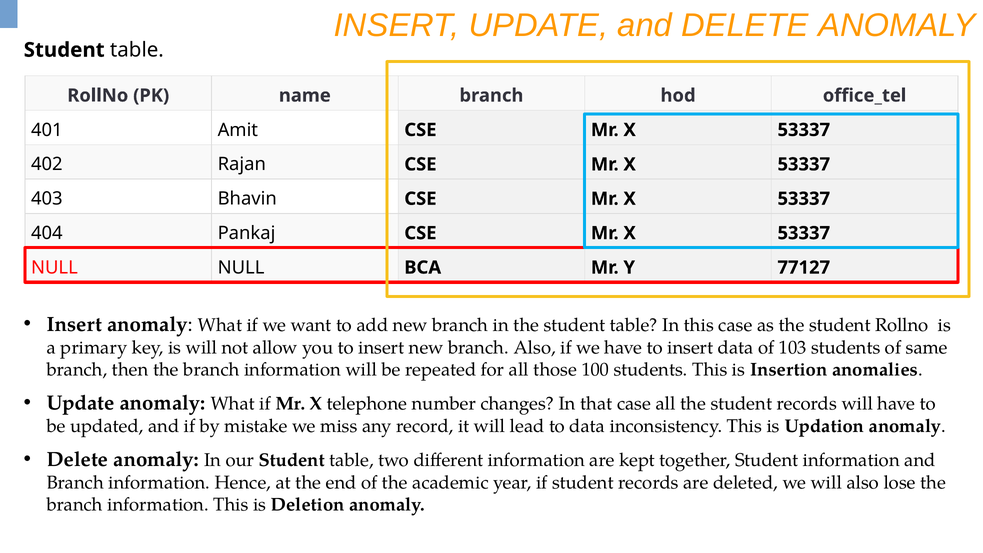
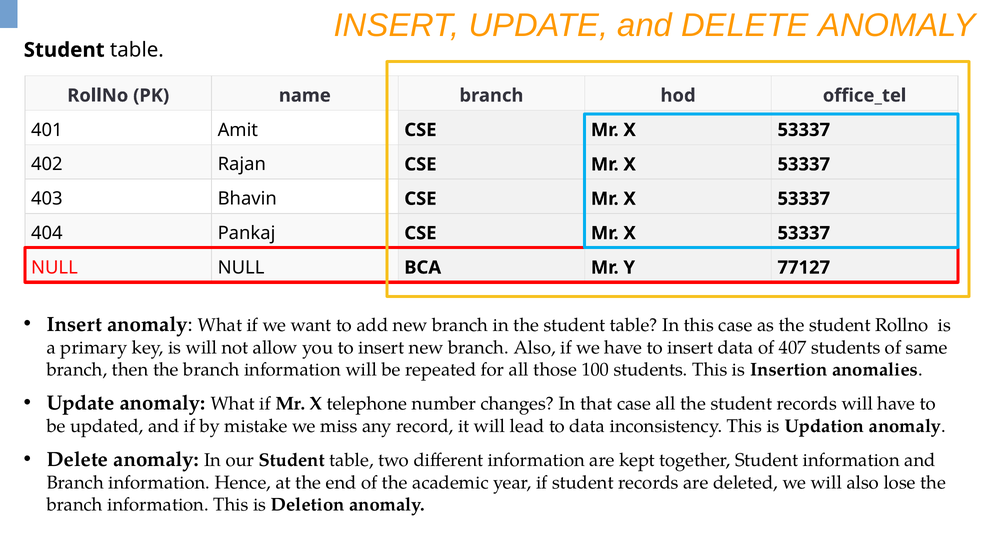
103: 103 -> 407
